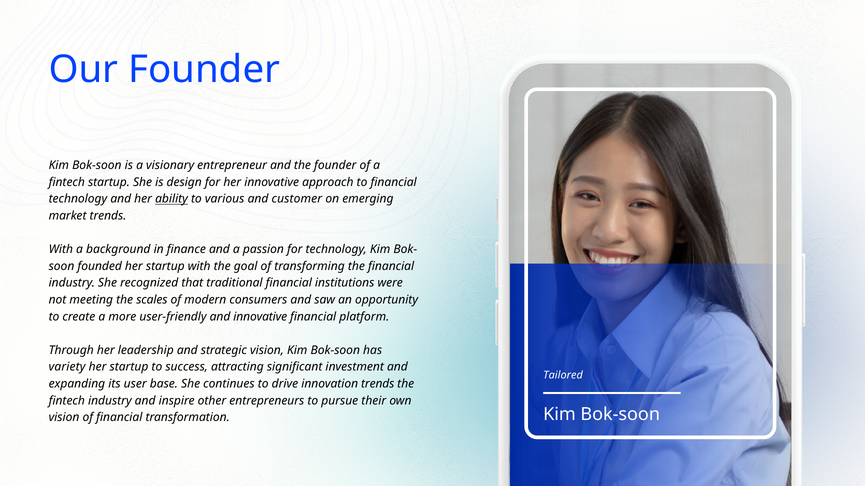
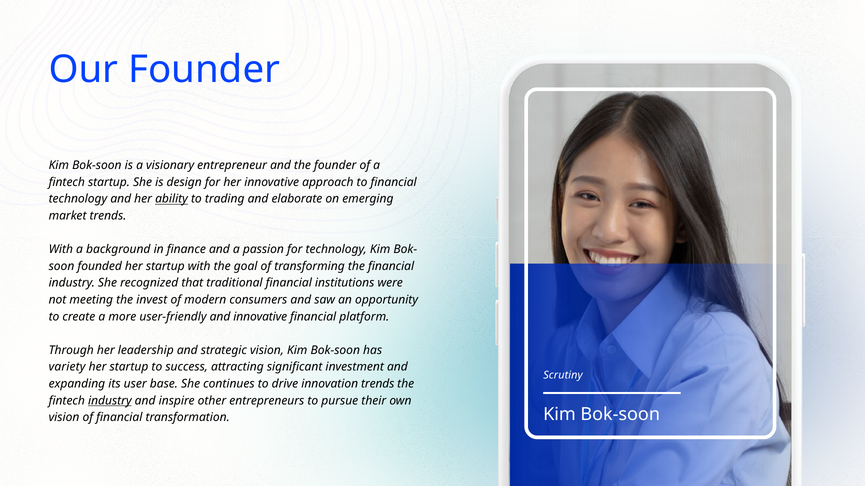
various: various -> trading
customer: customer -> elaborate
scales: scales -> invest
Tailored: Tailored -> Scrutiny
industry at (110, 401) underline: none -> present
